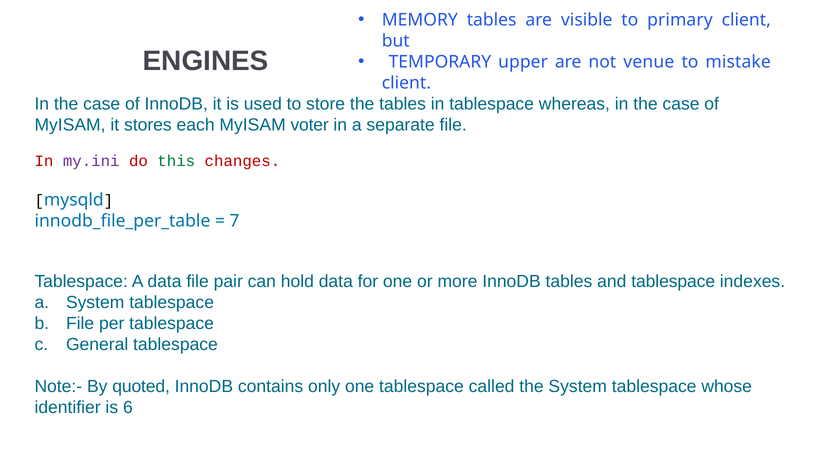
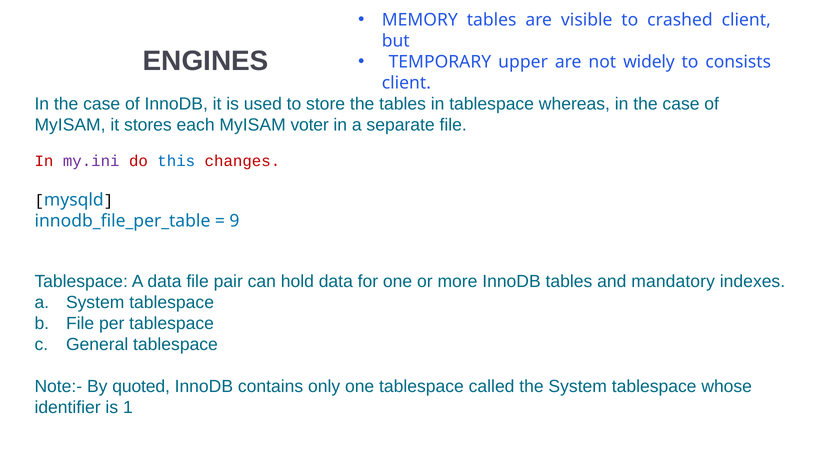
primary: primary -> crashed
venue: venue -> widely
mistake: mistake -> consists
this colour: green -> blue
7: 7 -> 9
and tablespace: tablespace -> mandatory
6: 6 -> 1
